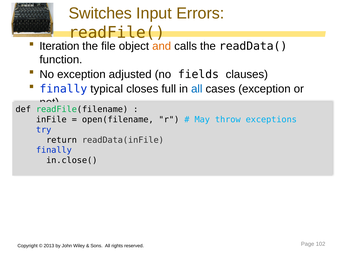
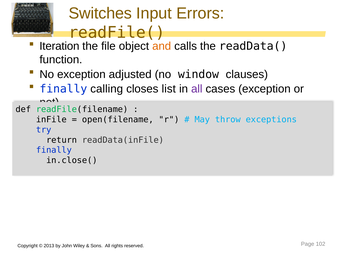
fields: fields -> window
typical: typical -> calling
full: full -> list
all at (197, 89) colour: blue -> purple
